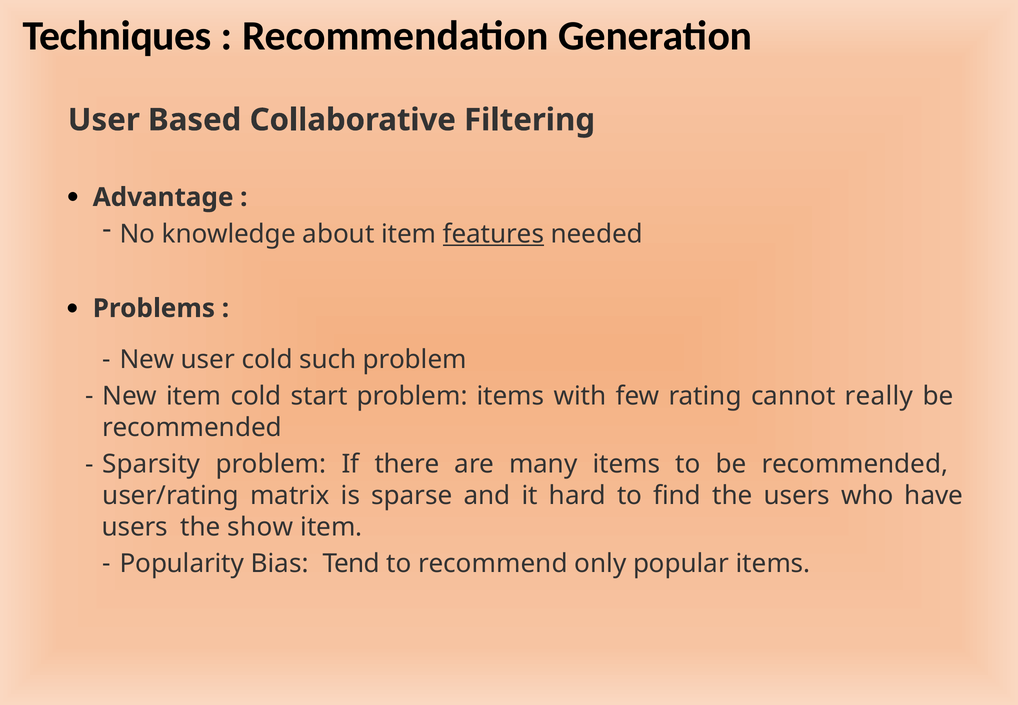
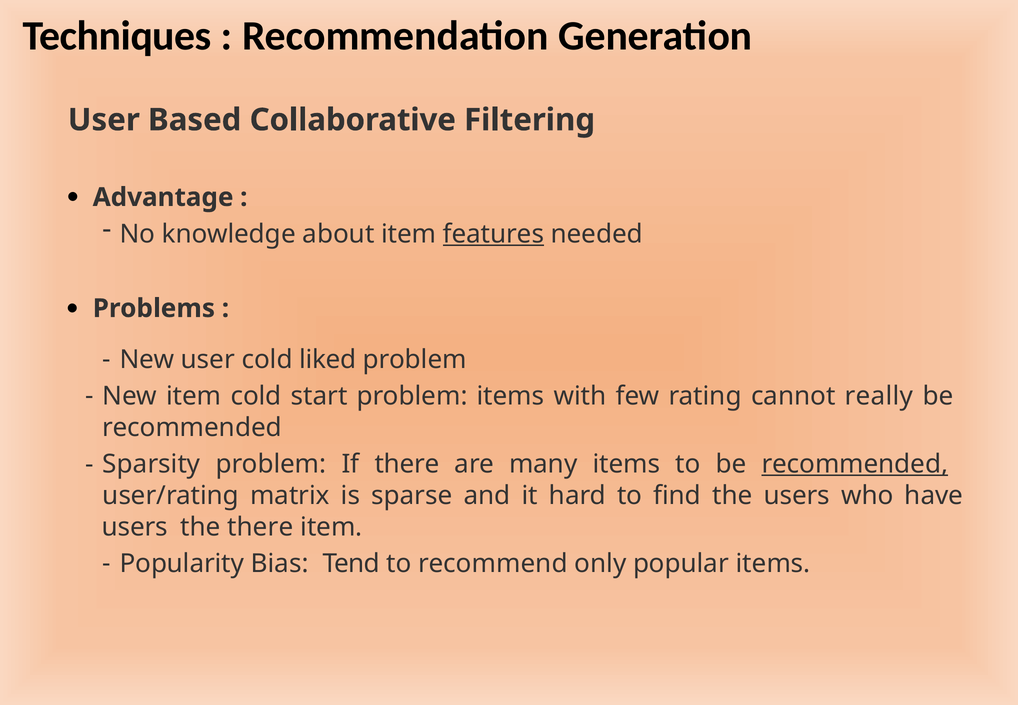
such: such -> liked
recommended at (855, 464) underline: none -> present
the show: show -> there
